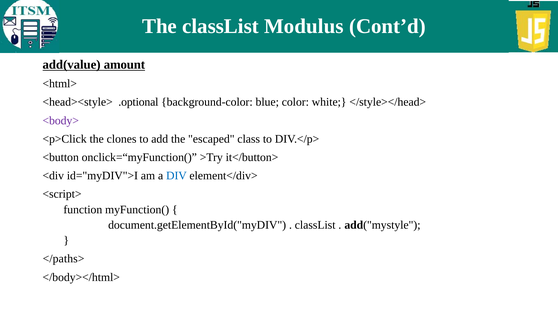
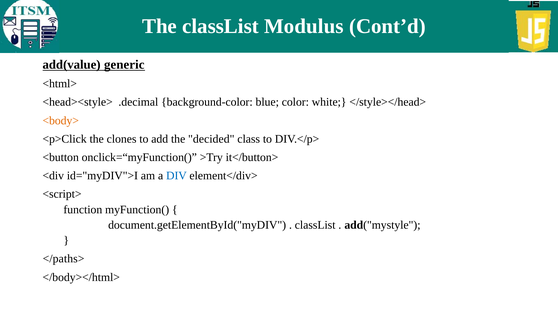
amount: amount -> generic
.optional: .optional -> .decimal
<body> colour: purple -> orange
escaped: escaped -> decided
